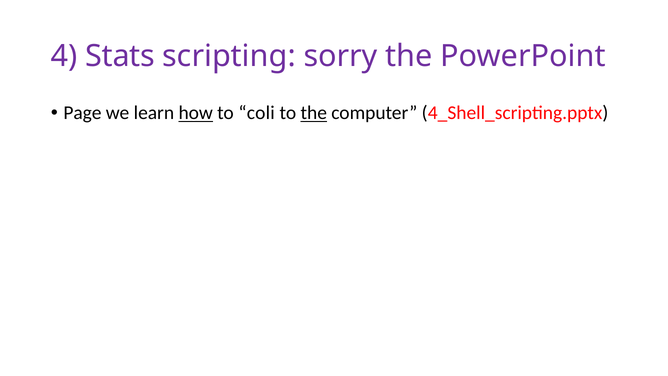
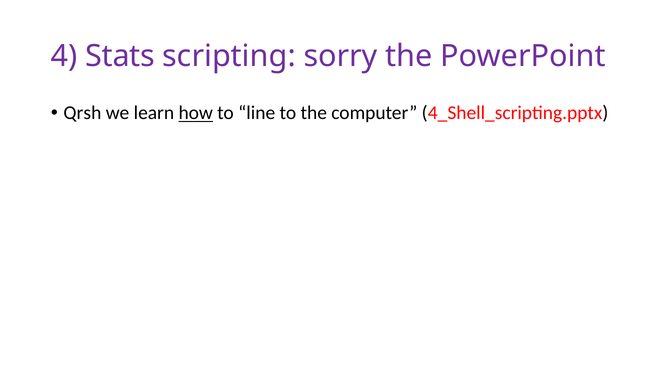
Page: Page -> Qrsh
coli: coli -> line
the at (314, 113) underline: present -> none
